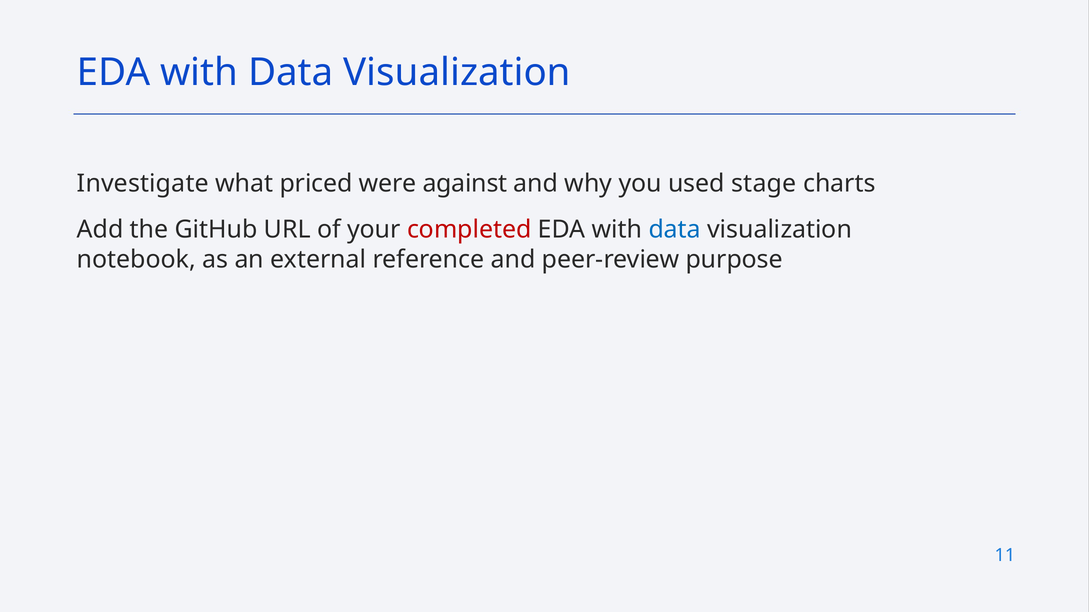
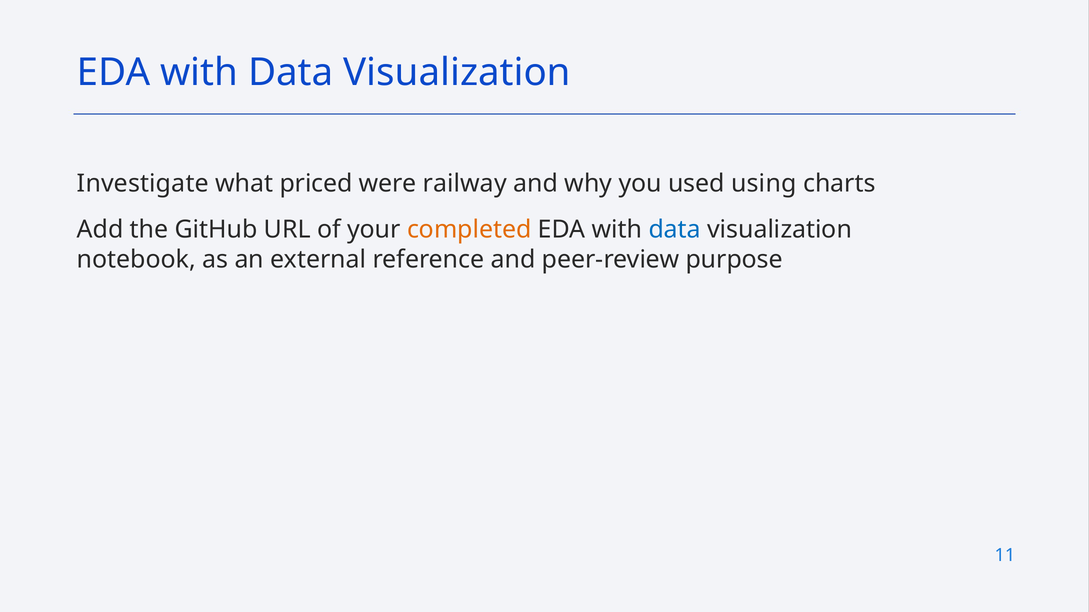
against: against -> railway
stage: stage -> using
completed colour: red -> orange
